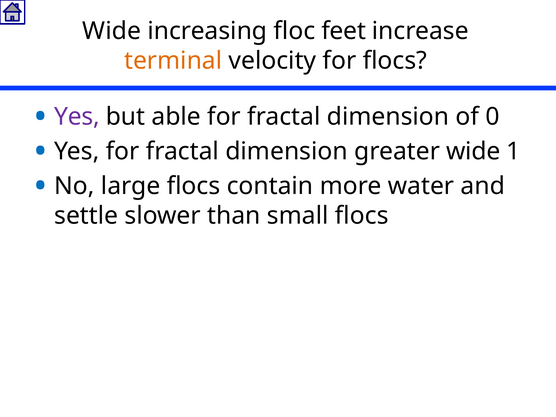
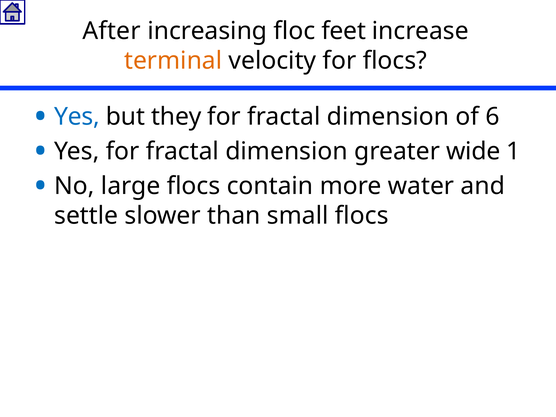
Wide at (112, 31): Wide -> After
Yes at (77, 117) colour: purple -> blue
able: able -> they
0: 0 -> 6
